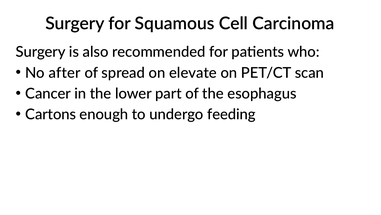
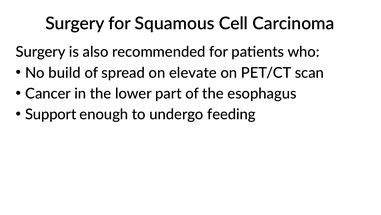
after: after -> build
Cartons: Cartons -> Support
